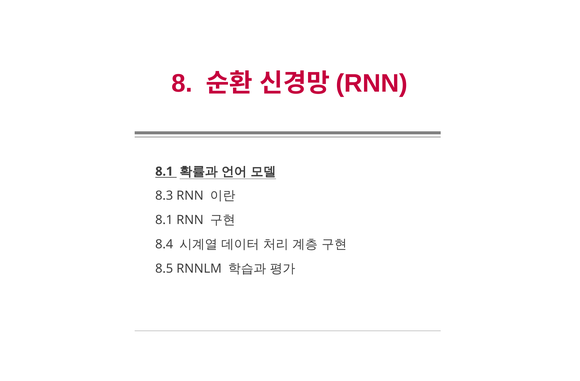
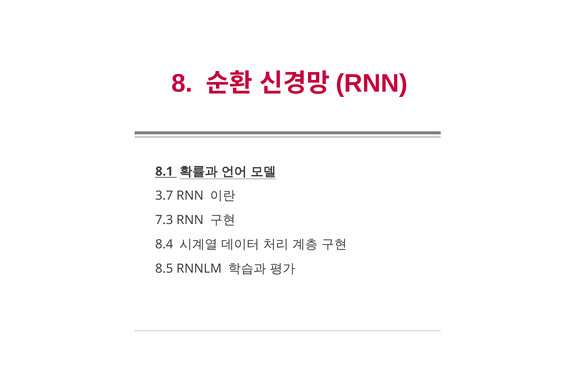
8.3: 8.3 -> 3.7
8.1 at (164, 220): 8.1 -> 7.3
